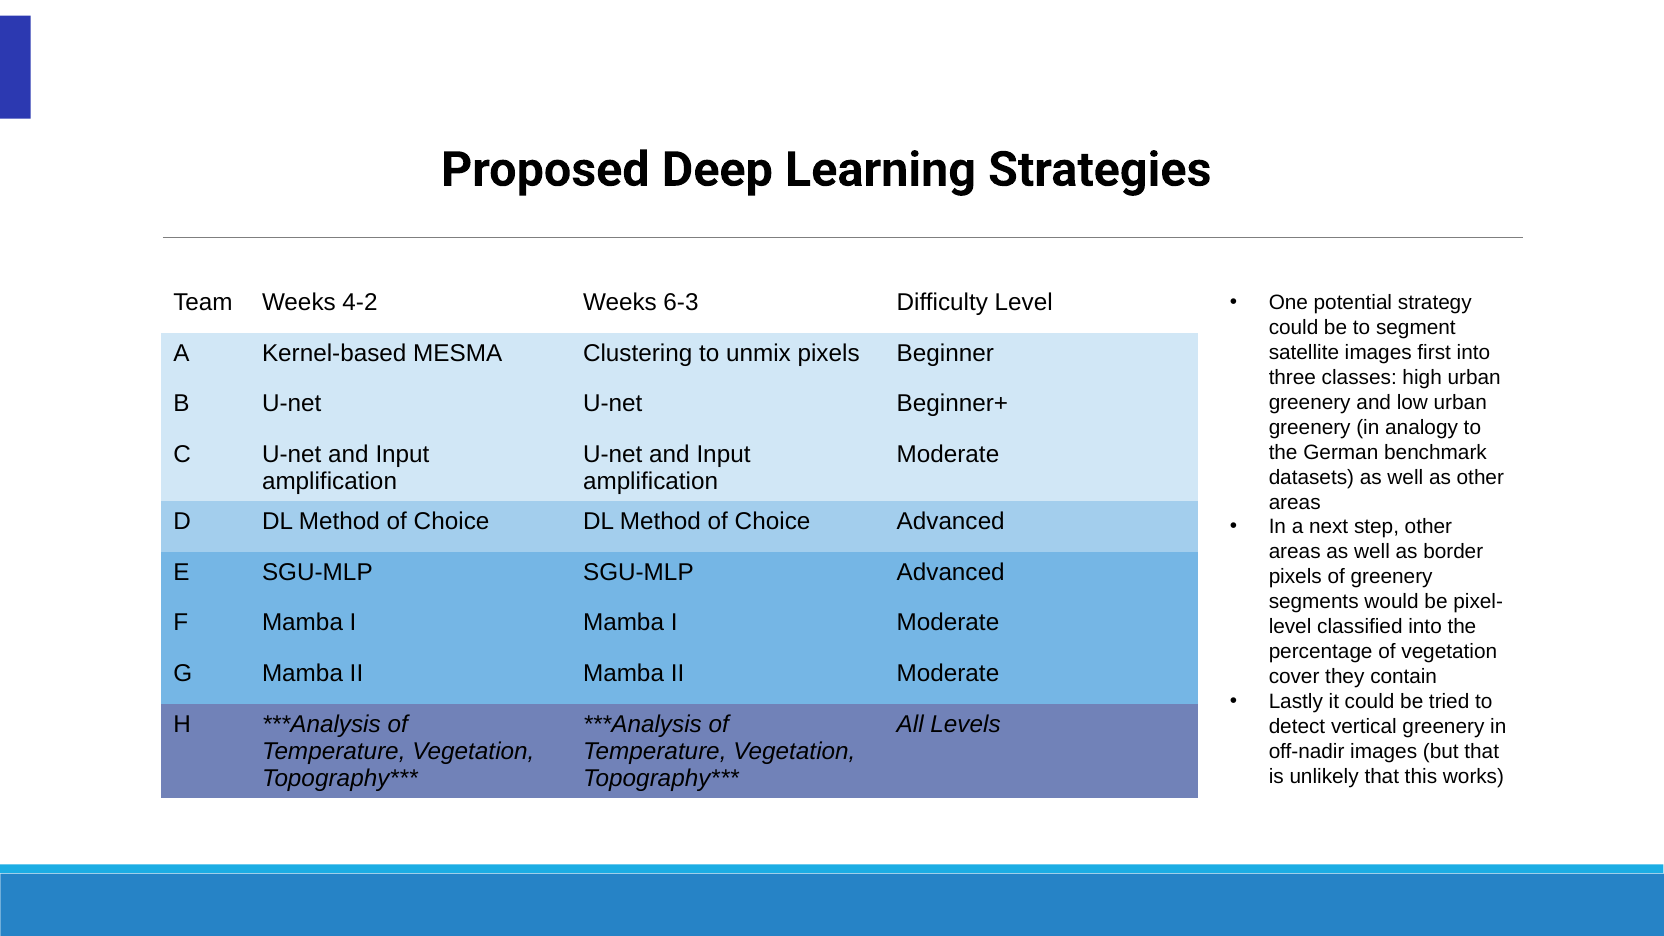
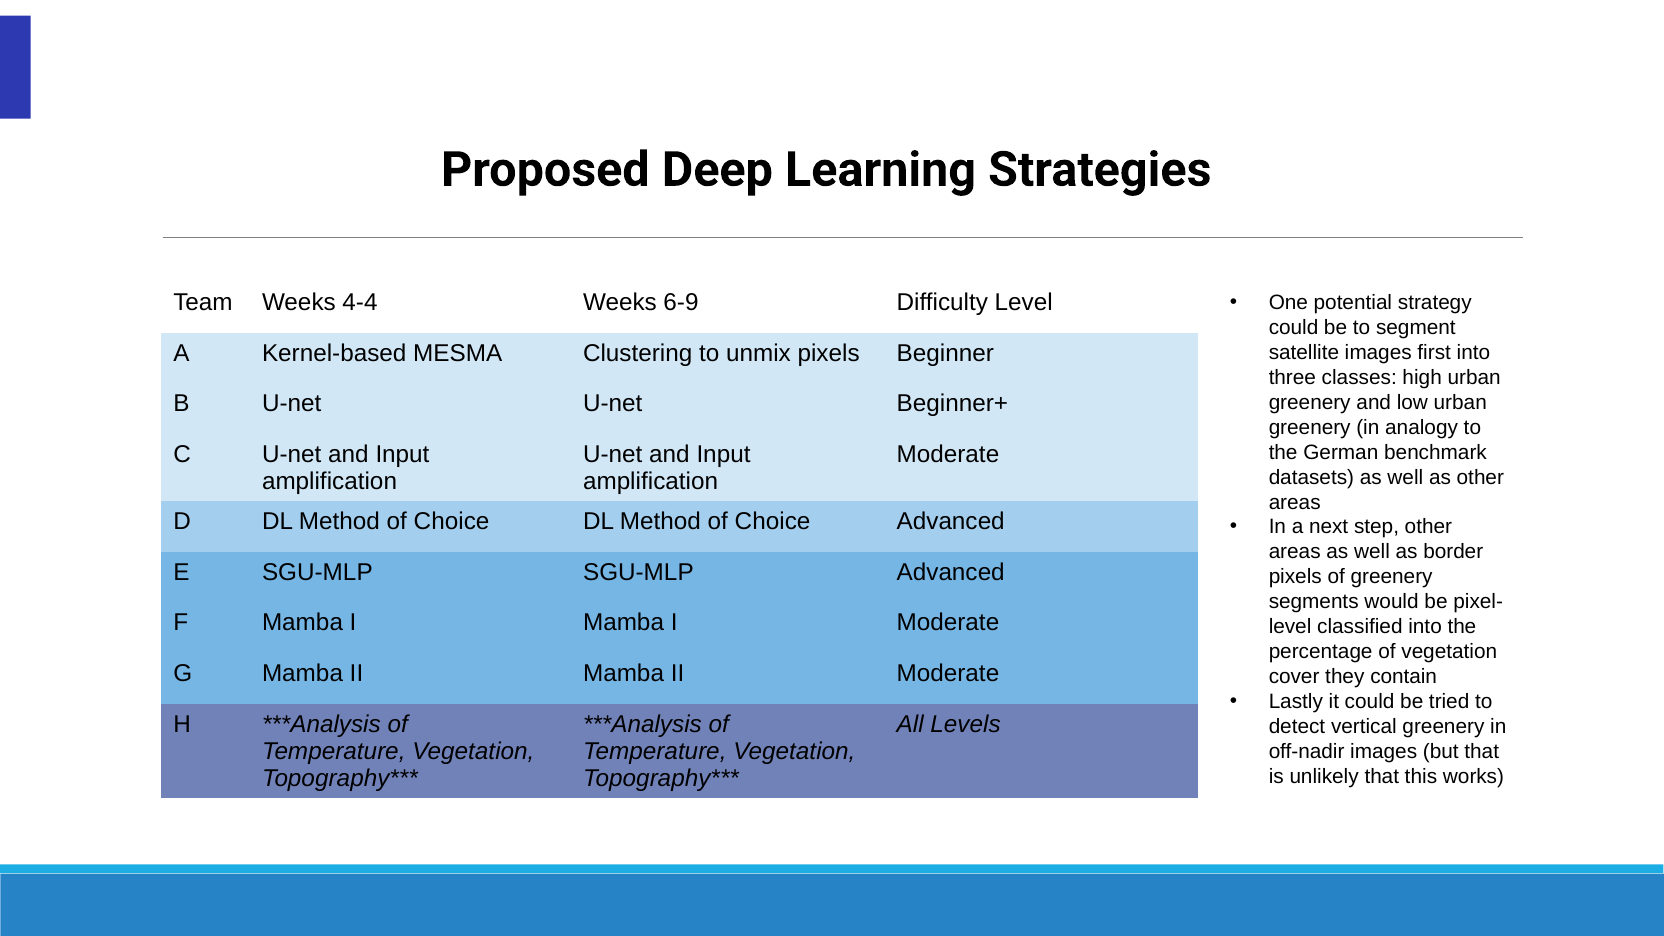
4-2: 4-2 -> 4-4
6-3: 6-3 -> 6-9
